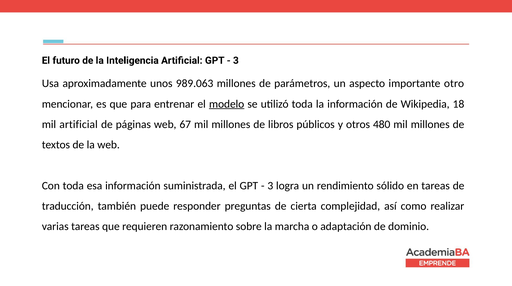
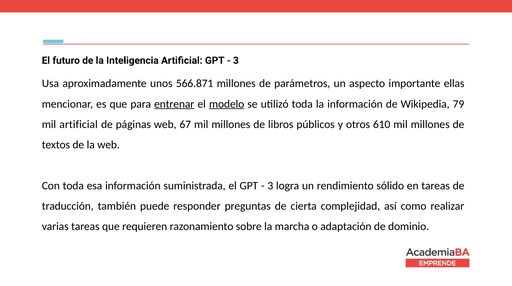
989.063: 989.063 -> 566.871
otro: otro -> ellas
entrenar underline: none -> present
18: 18 -> 79
480: 480 -> 610
